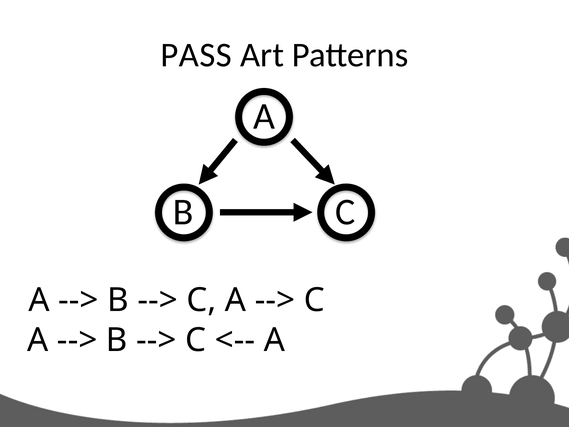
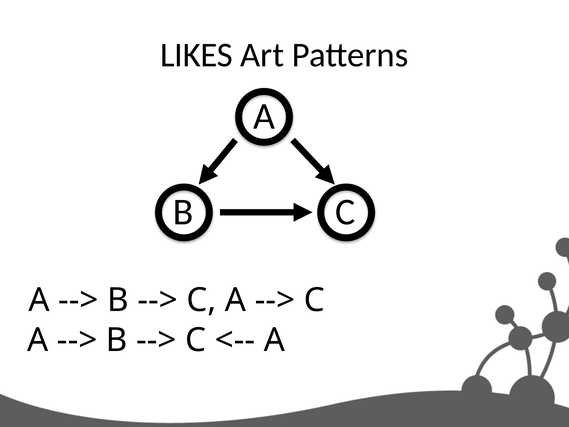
PASS: PASS -> LIKES
